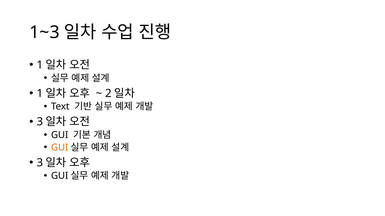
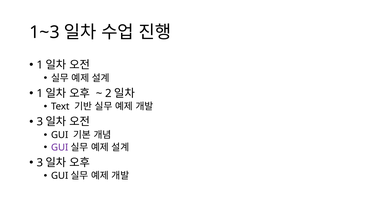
GUI at (60, 148) colour: orange -> purple
